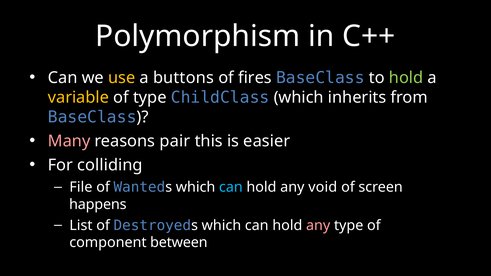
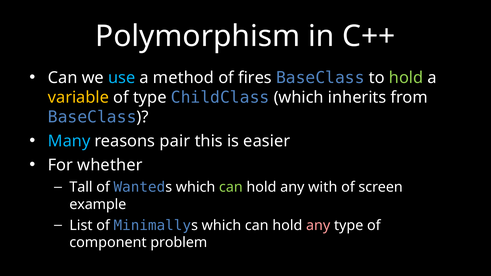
use colour: yellow -> light blue
buttons: buttons -> method
Many colour: pink -> light blue
colliding: colliding -> whether
File: File -> Tall
can at (231, 187) colour: light blue -> light green
void: void -> with
happens: happens -> example
Destroyed: Destroyed -> Minimally
between: between -> problem
